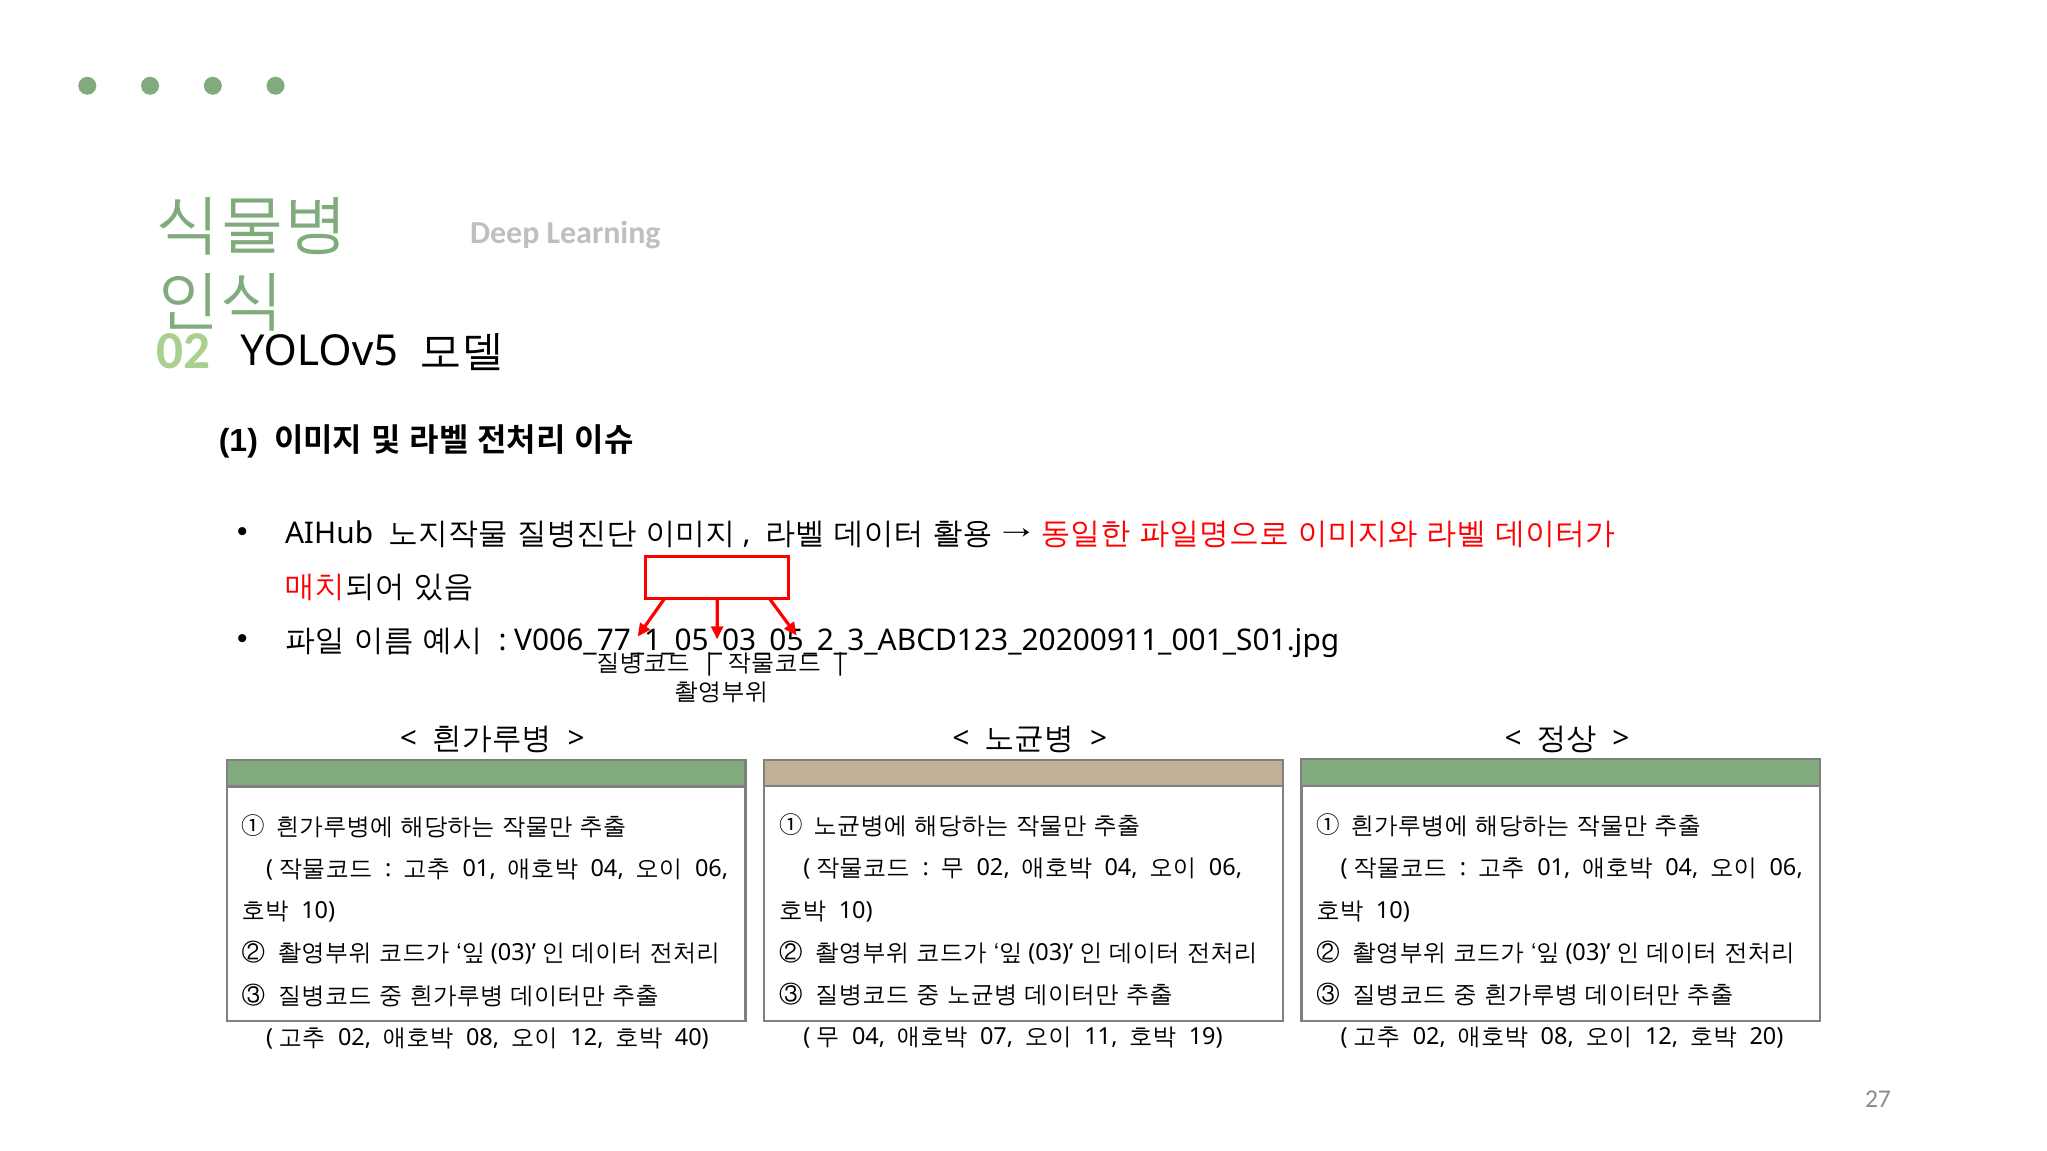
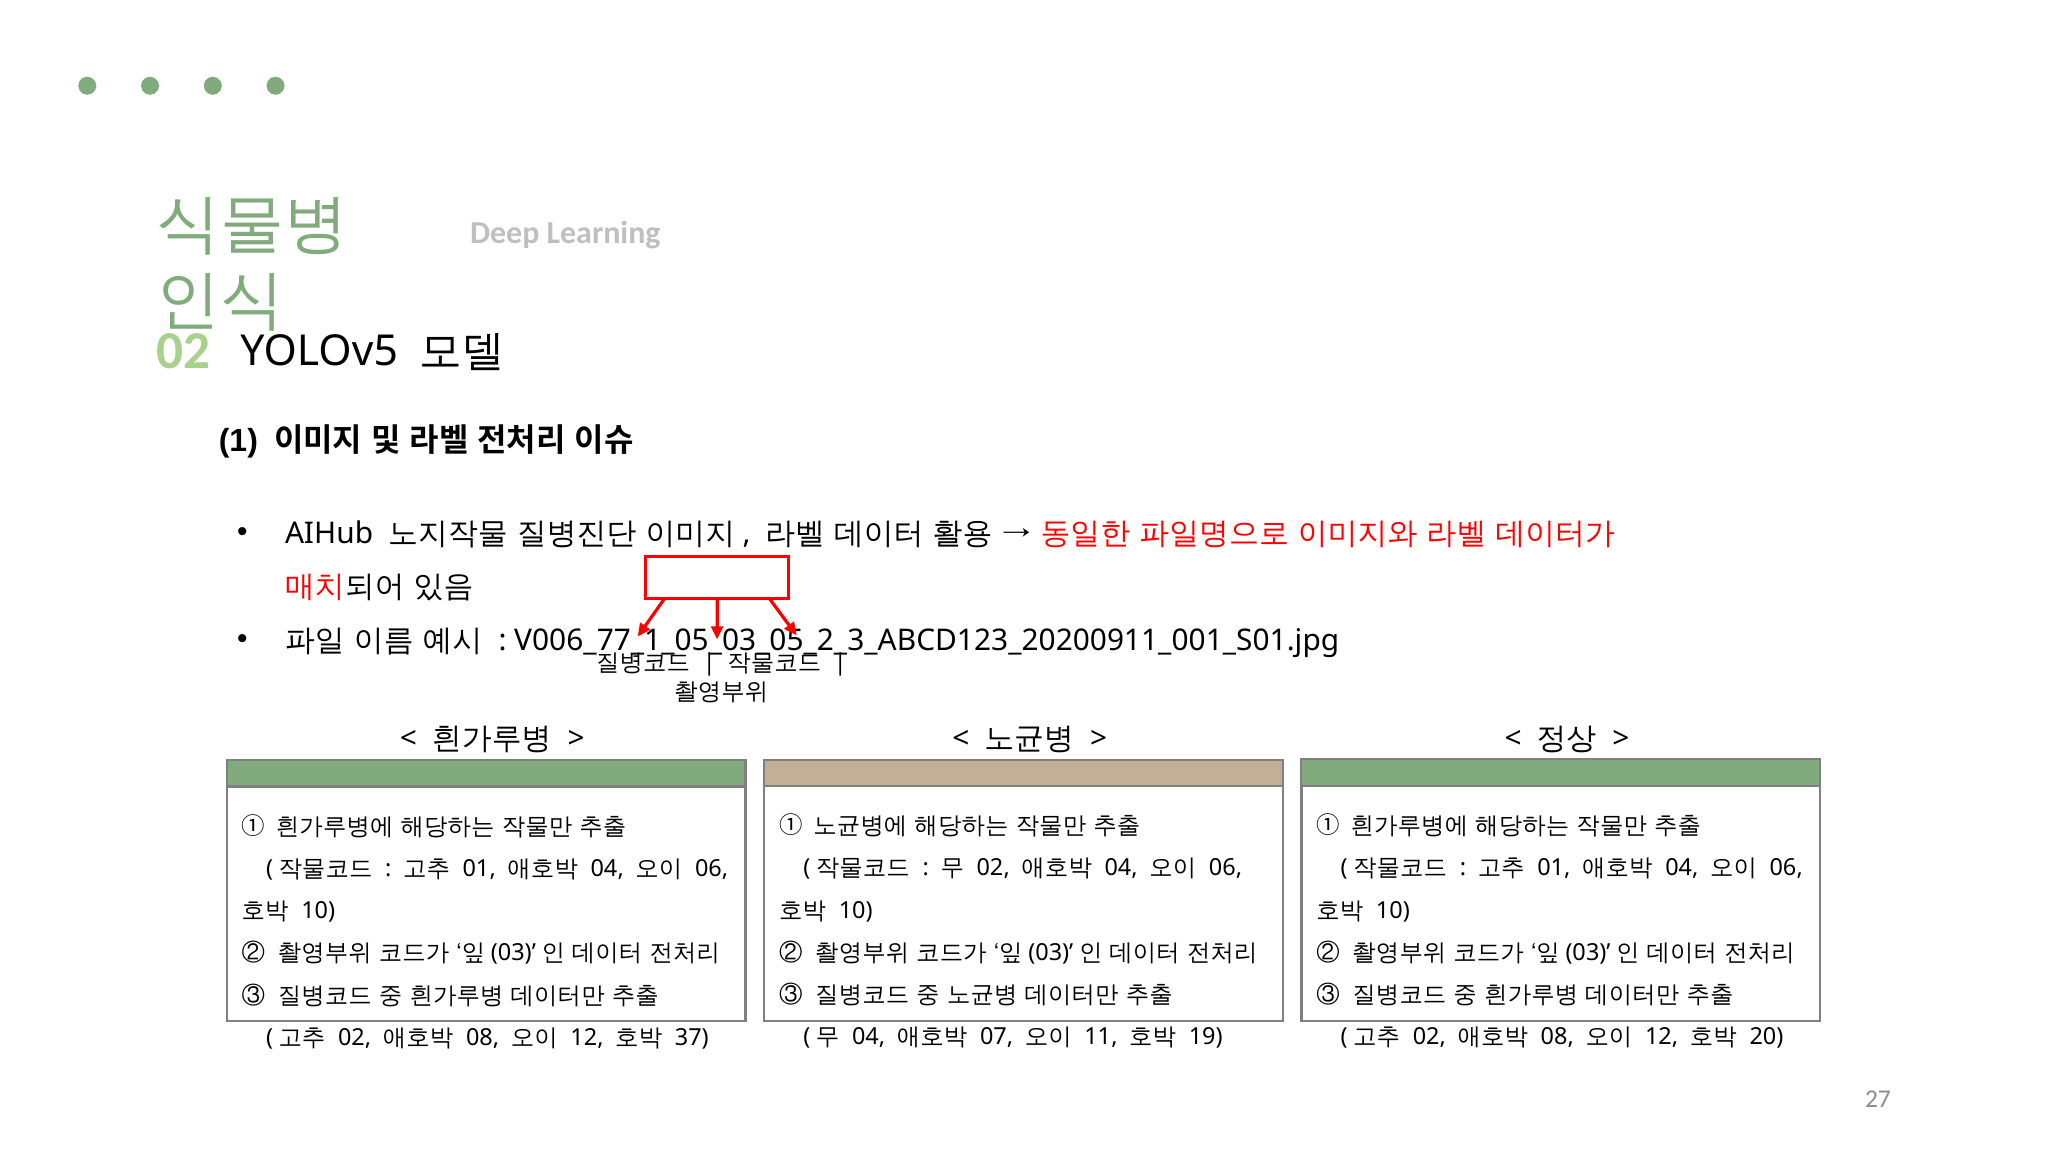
40: 40 -> 37
